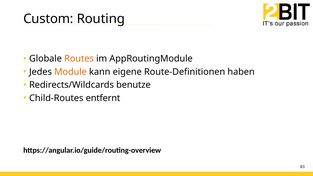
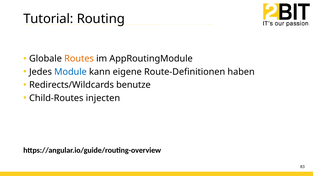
Custom: Custom -> Tutorial
Module colour: orange -> blue
entfernt: entfernt -> injecten
